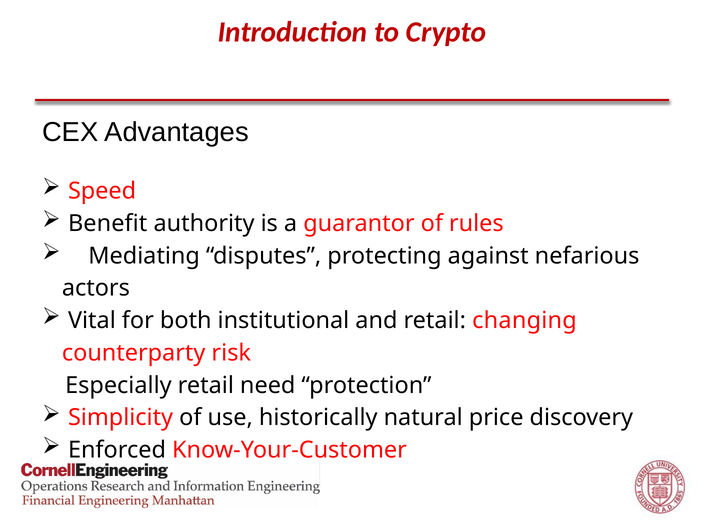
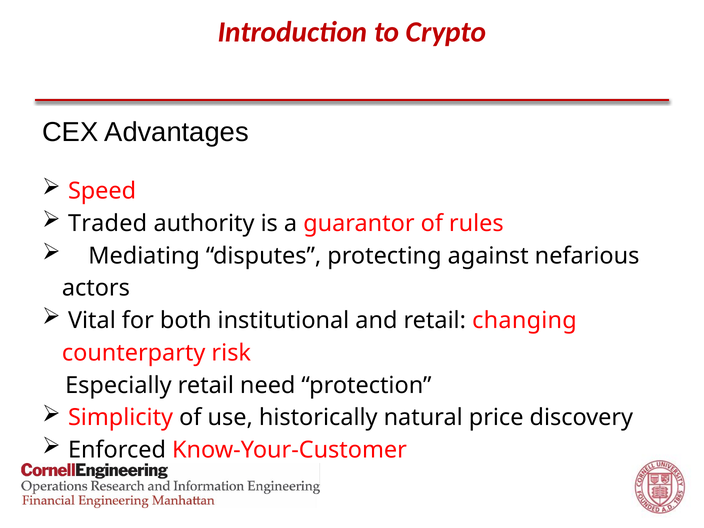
Benefit: Benefit -> Traded
